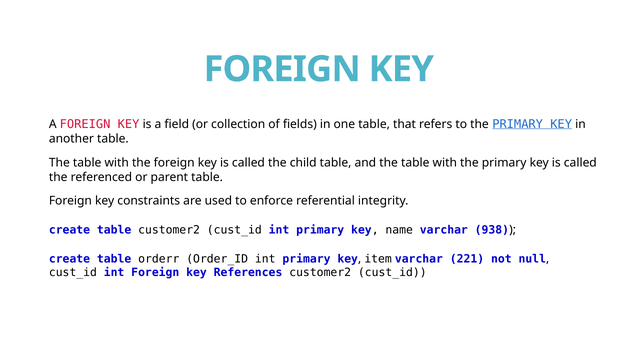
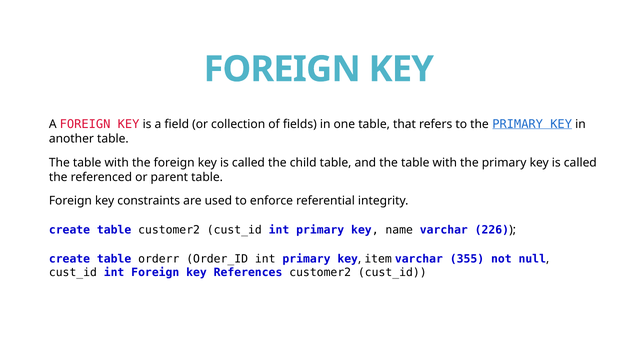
938: 938 -> 226
221: 221 -> 355
